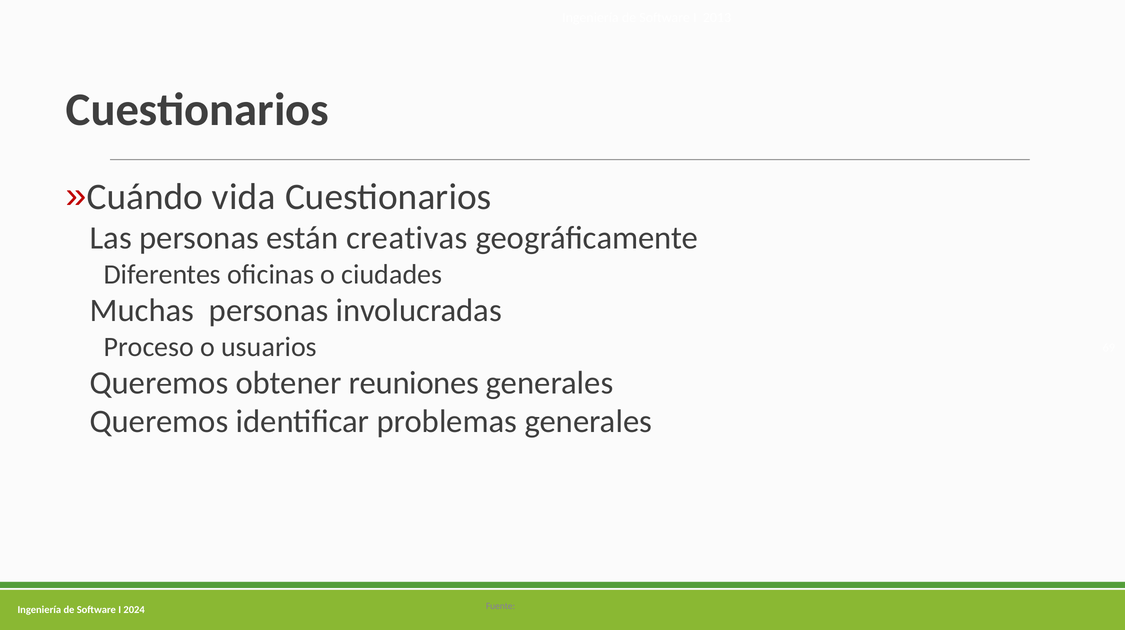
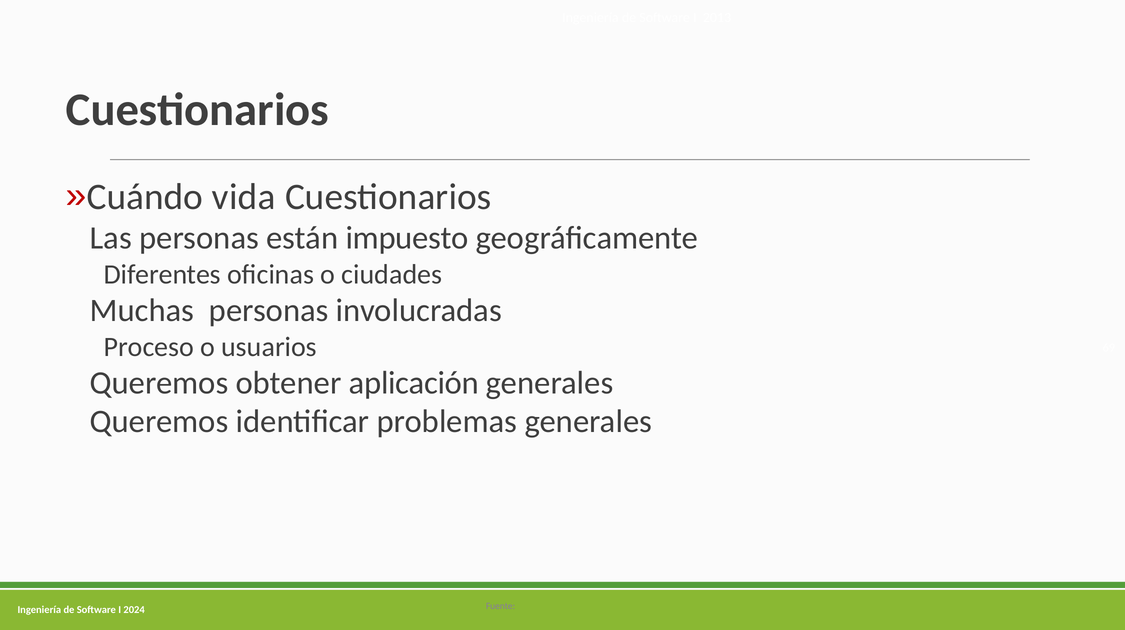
creativas: creativas -> impuesto
reuniones: reuniones -> aplicación
